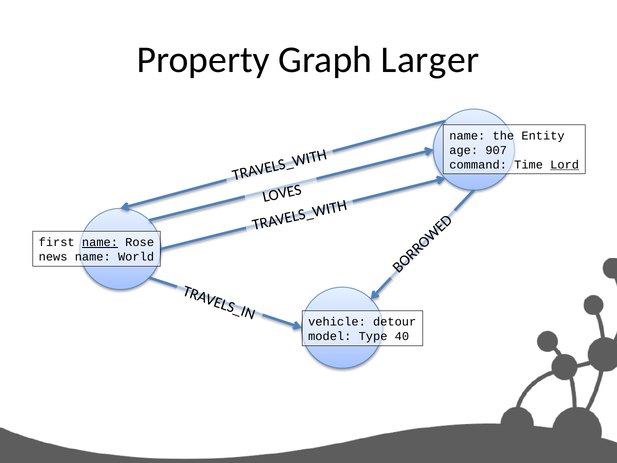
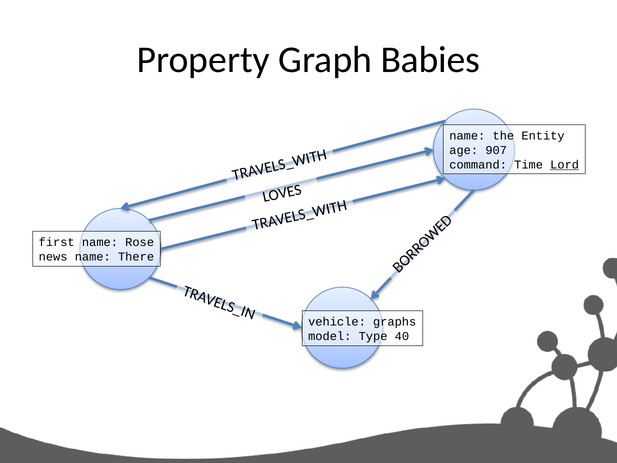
Larger: Larger -> Babies
name at (100, 242) underline: present -> none
World: World -> There
detour: detour -> graphs
